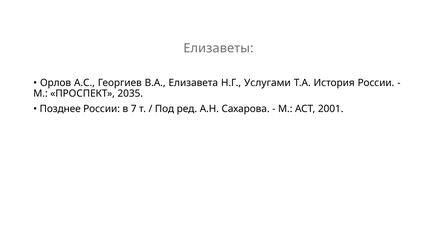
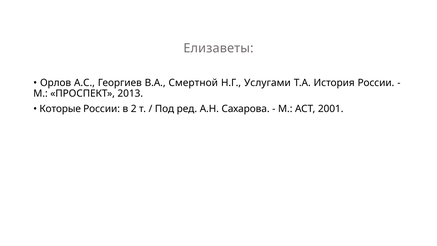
Елизавета: Елизавета -> Смертной
2035: 2035 -> 2013
Позднее: Позднее -> Которые
7: 7 -> 2
